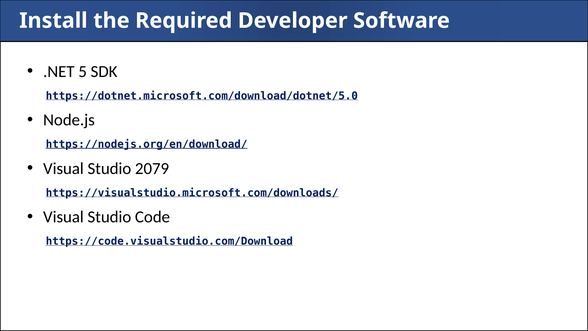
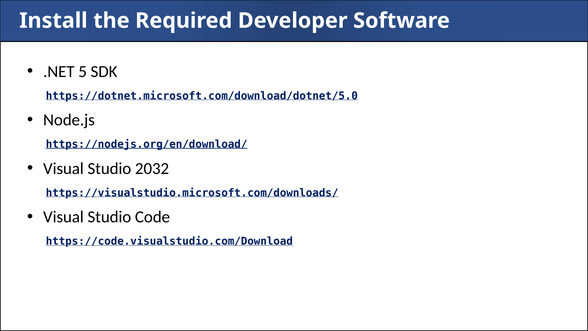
2079: 2079 -> 2032
